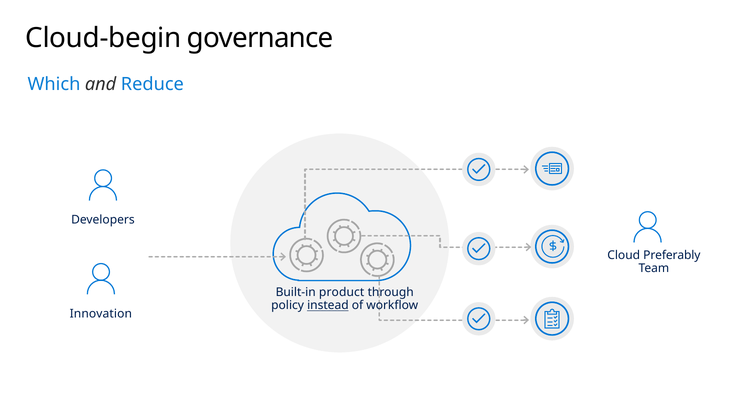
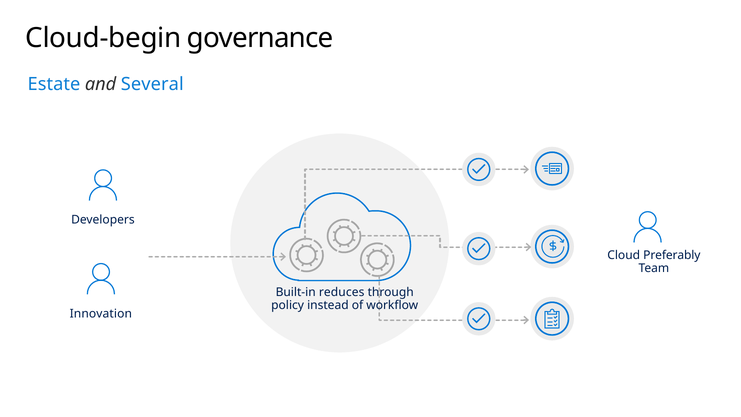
Which: Which -> Estate
Reduce: Reduce -> Several
product: product -> reduces
instead underline: present -> none
